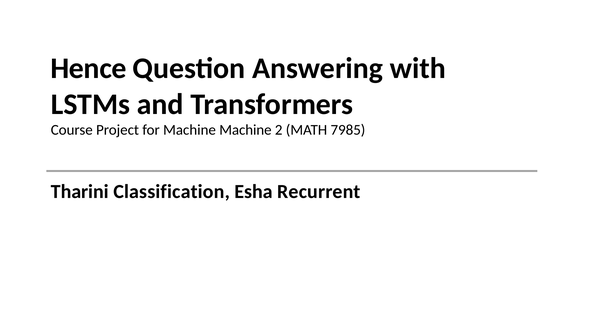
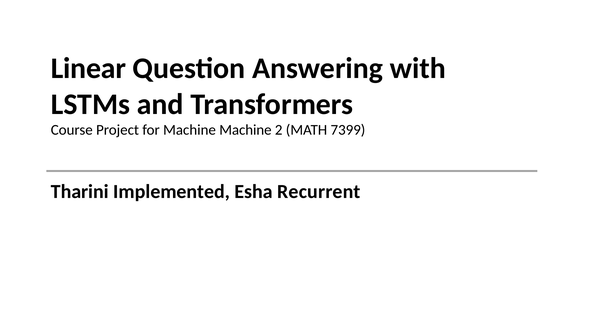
Hence: Hence -> Linear
7985: 7985 -> 7399
Classification: Classification -> Implemented
